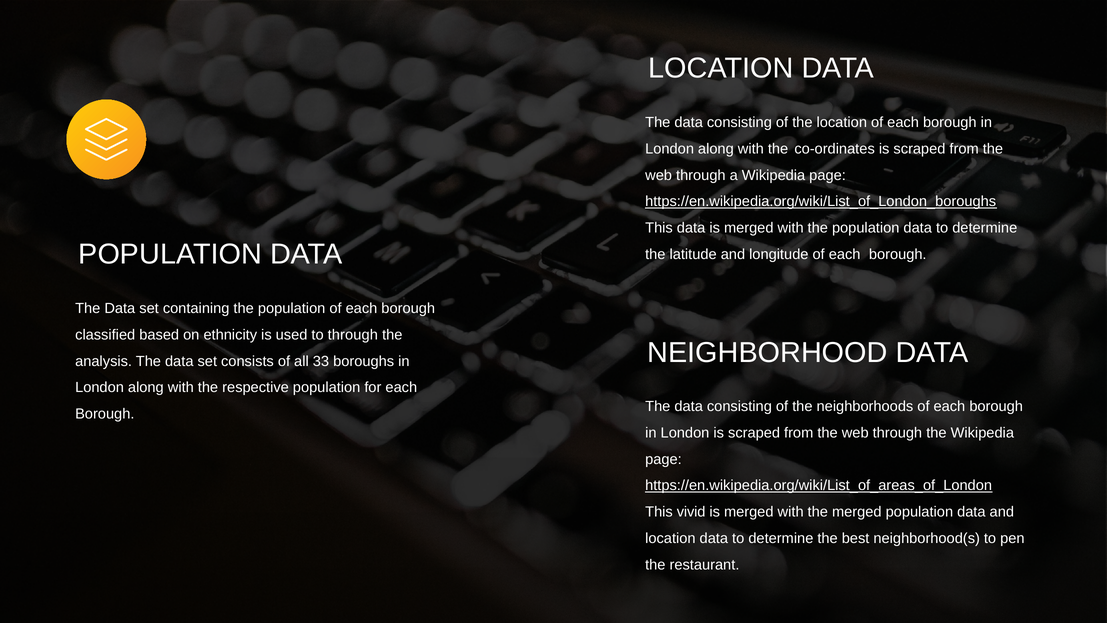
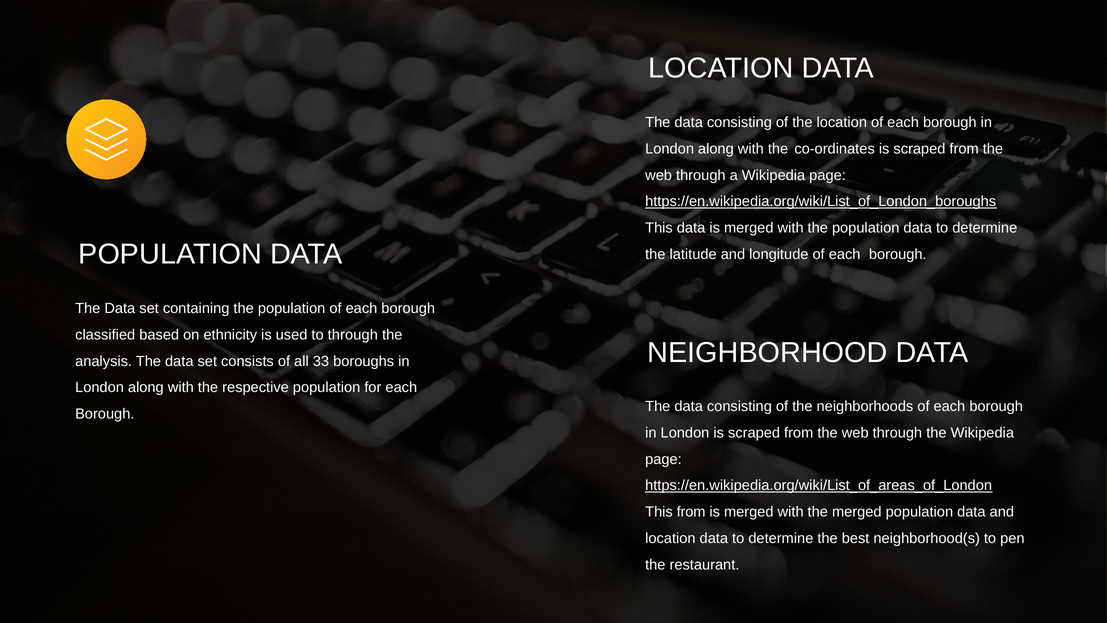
This vivid: vivid -> from
